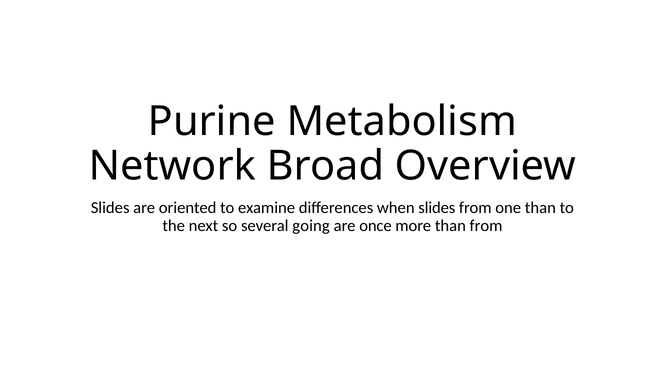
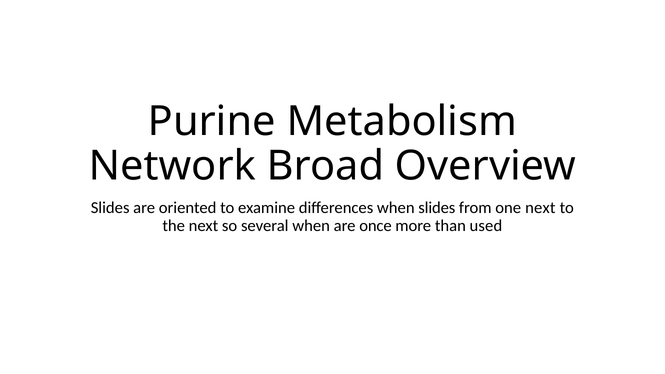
one than: than -> next
several going: going -> when
than from: from -> used
